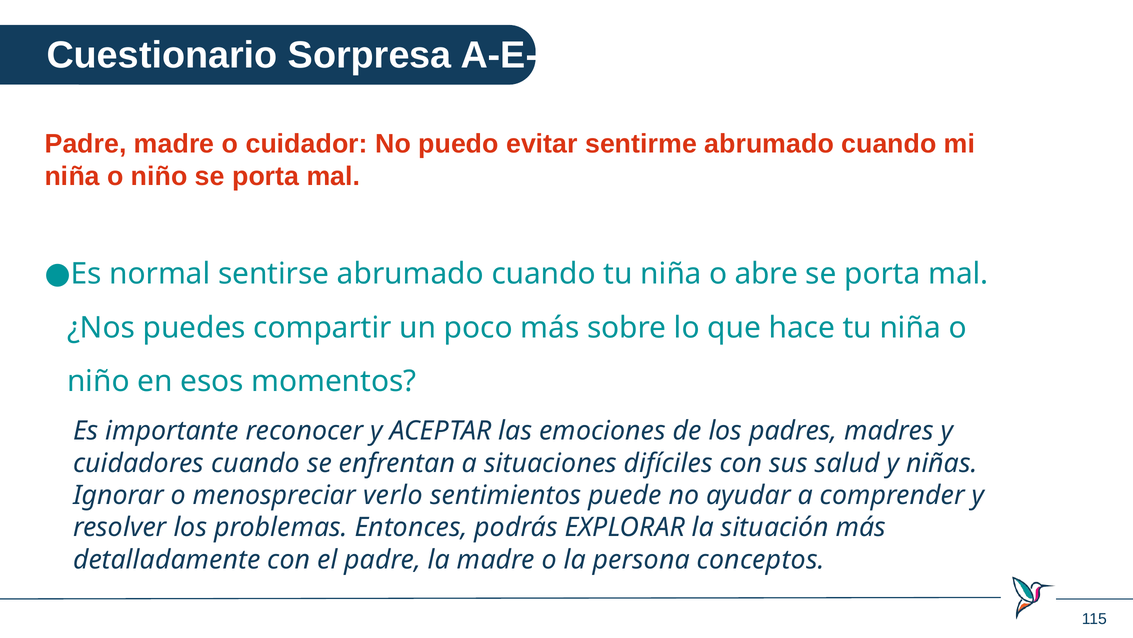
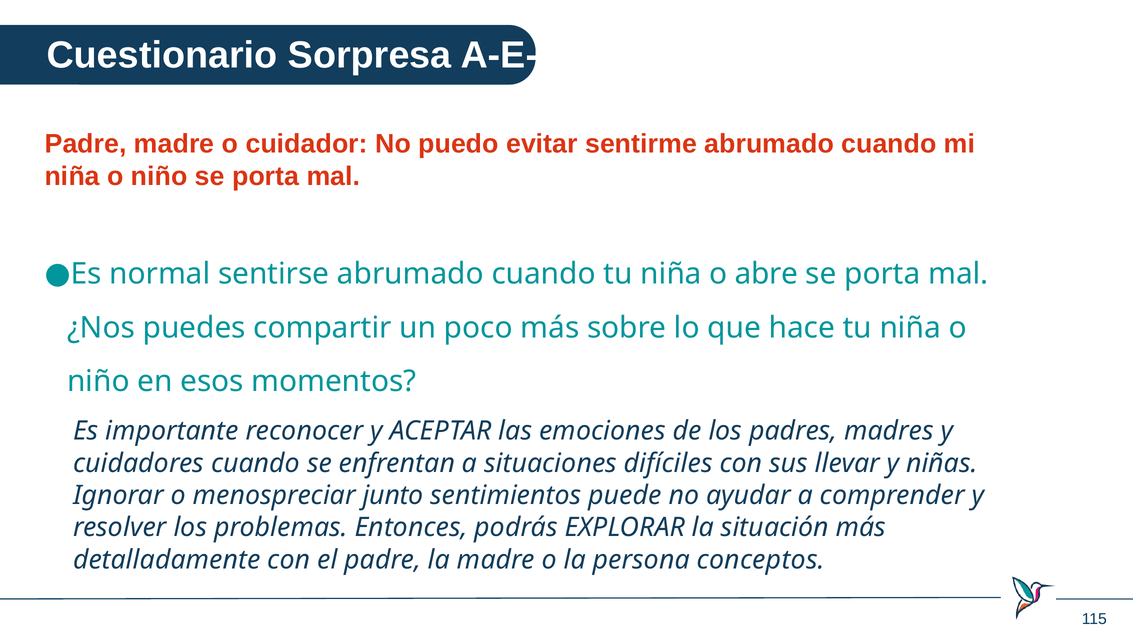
salud: salud -> llevar
verlo: verlo -> junto
